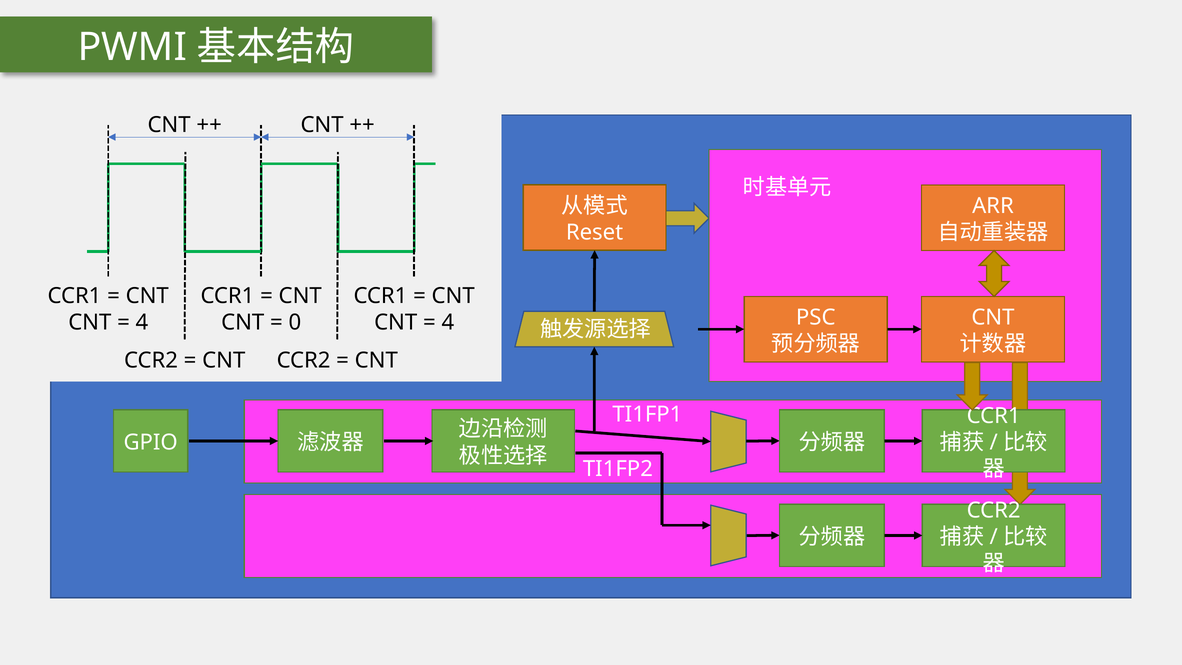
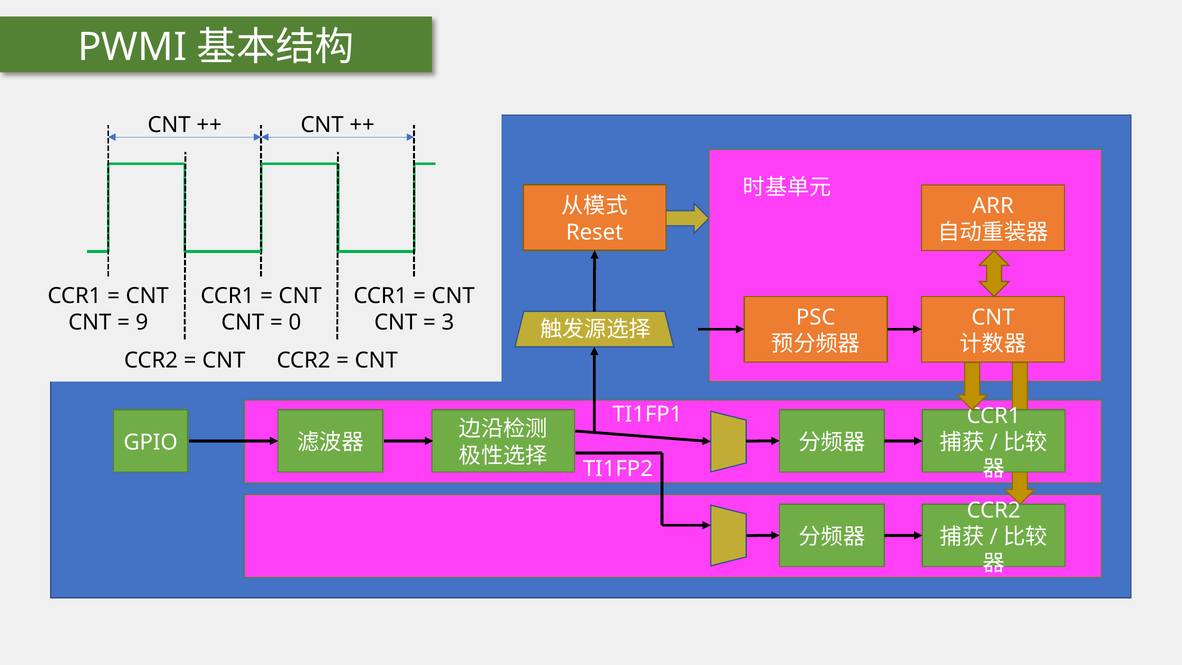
4 at (142, 322): 4 -> 9
4 at (448, 322): 4 -> 3
